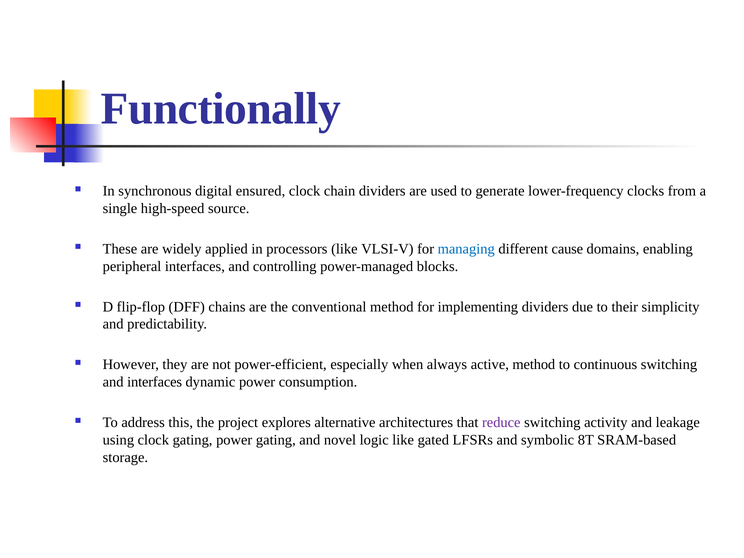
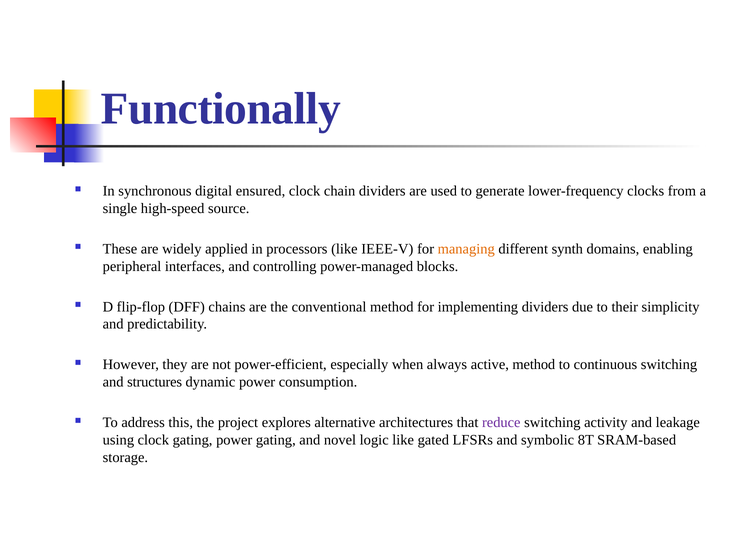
VLSI-V: VLSI-V -> IEEE-V
managing colour: blue -> orange
cause: cause -> synth
and interfaces: interfaces -> structures
